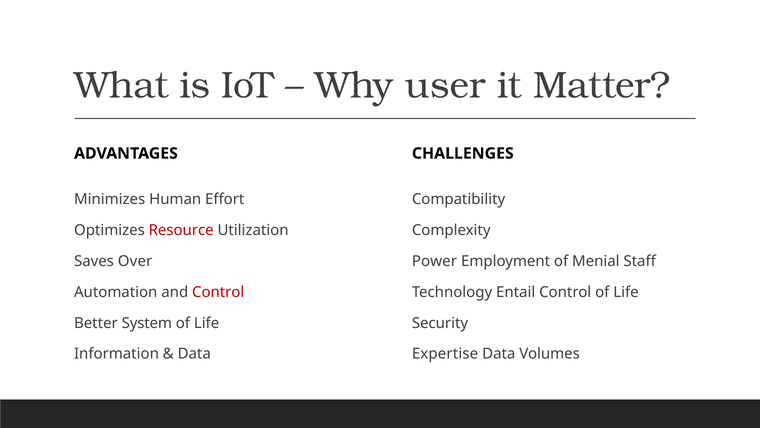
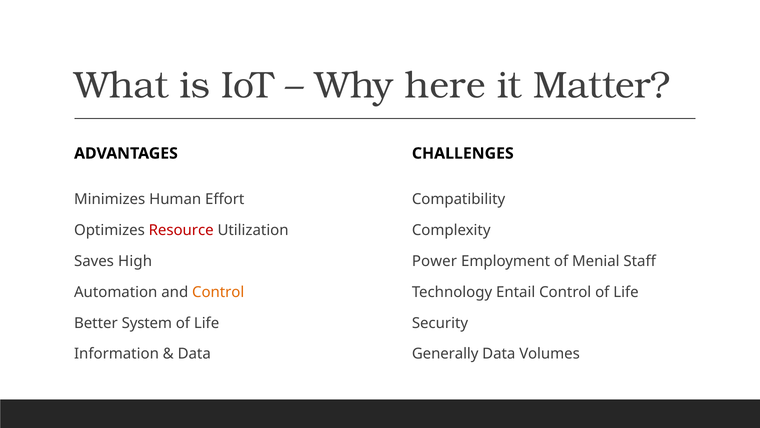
user: user -> here
Over: Over -> High
Control at (218, 292) colour: red -> orange
Expertise: Expertise -> Generally
